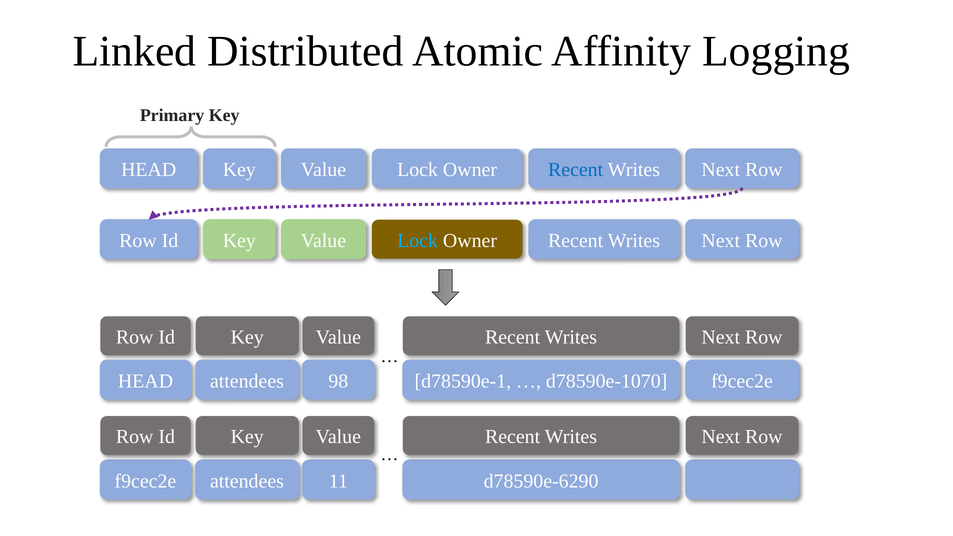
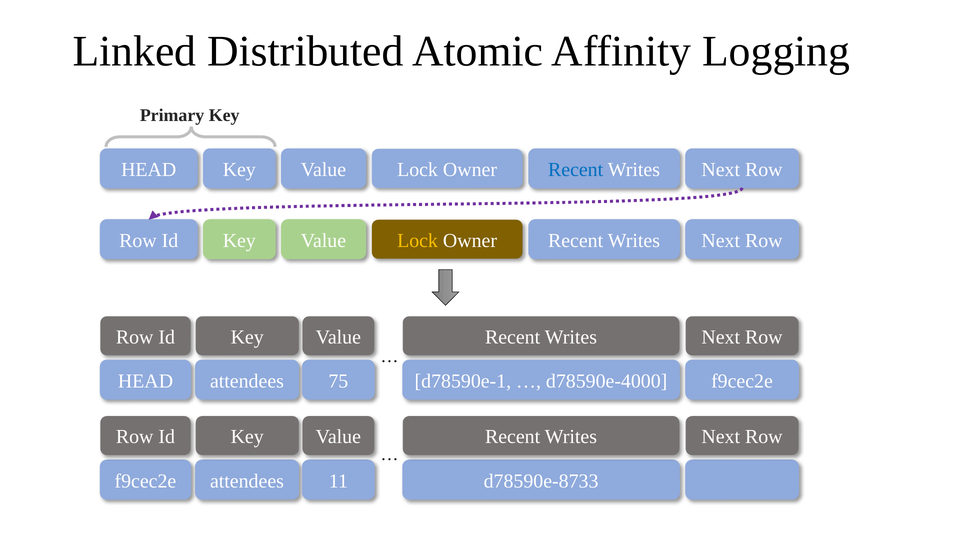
Lock at (418, 241) colour: light blue -> yellow
98: 98 -> 75
d78590e-1070: d78590e-1070 -> d78590e-4000
d78590e-6290: d78590e-6290 -> d78590e-8733
